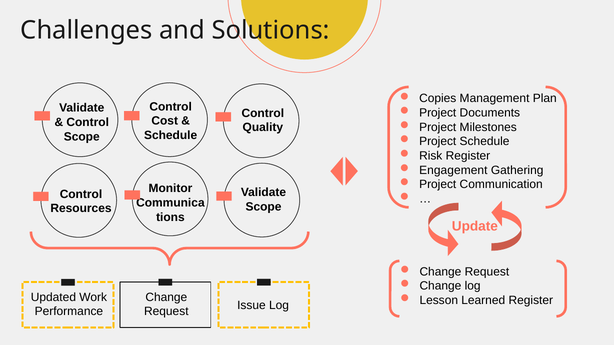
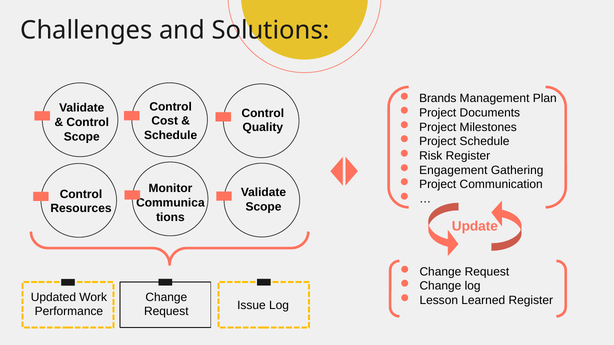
Copies: Copies -> Brands
